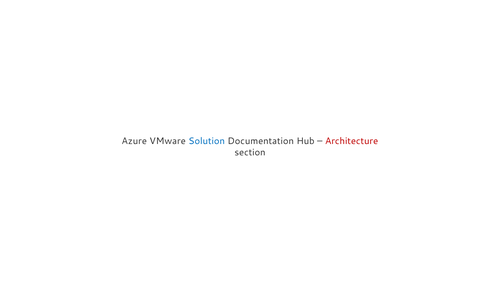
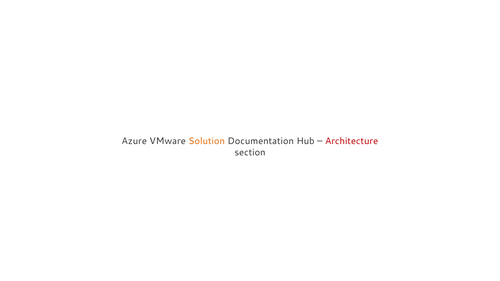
Solution colour: blue -> orange
